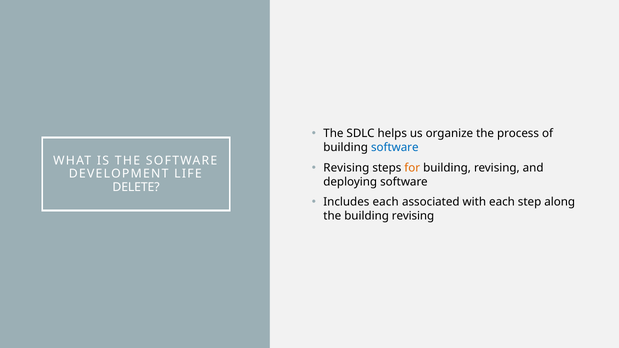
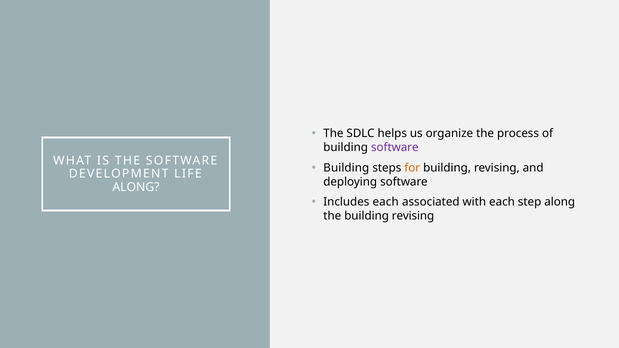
software at (395, 148) colour: blue -> purple
Revising at (346, 168): Revising -> Building
DELETE at (136, 187): DELETE -> ALONG
